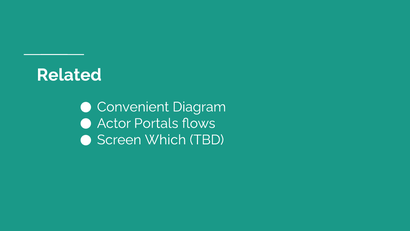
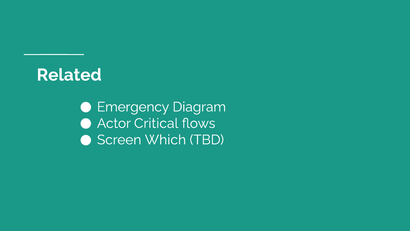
Convenient: Convenient -> Emergency
Portals: Portals -> Critical
